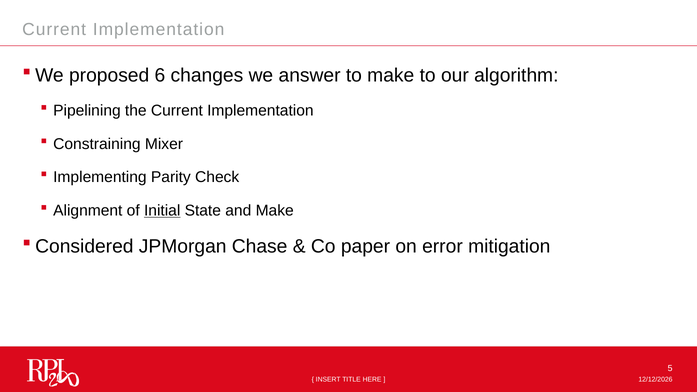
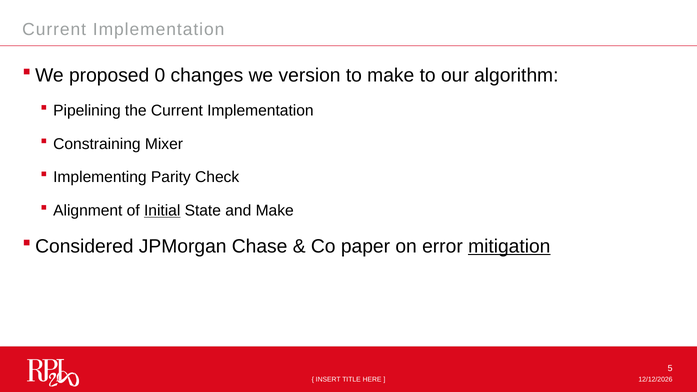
6: 6 -> 0
answer: answer -> version
mitigation underline: none -> present
